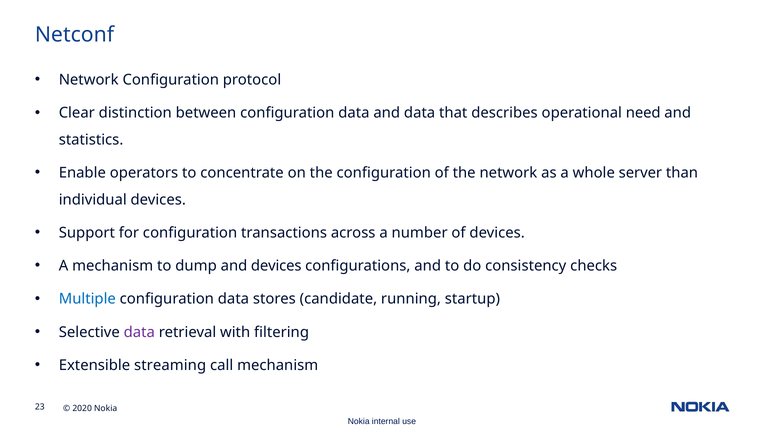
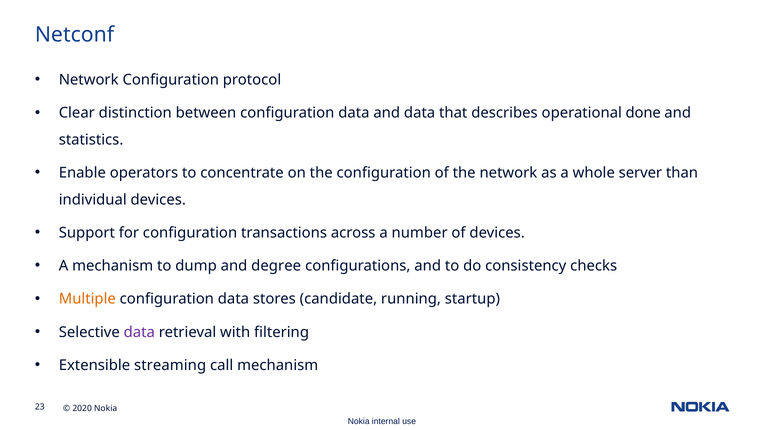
need: need -> done
and devices: devices -> degree
Multiple colour: blue -> orange
